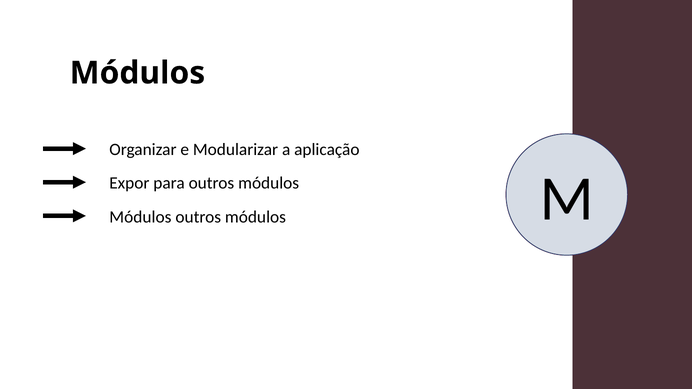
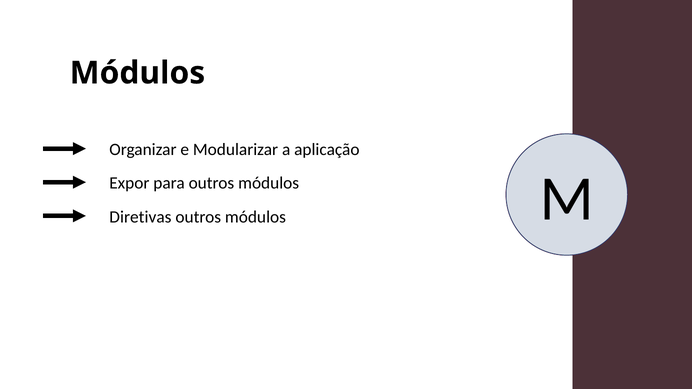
Módulos at (140, 217): Módulos -> Diretivas
